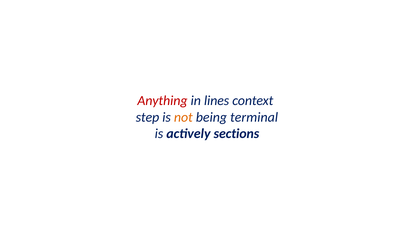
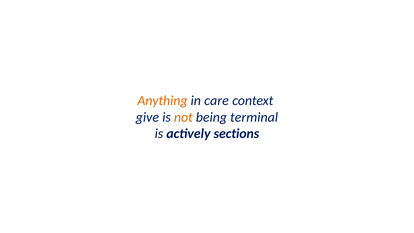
Anything colour: red -> orange
lines: lines -> care
step: step -> give
